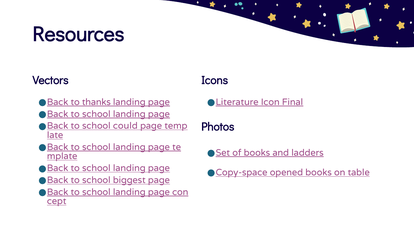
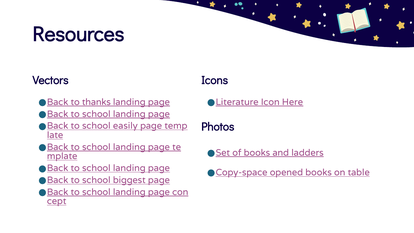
Final: Final -> Here
could: could -> easily
